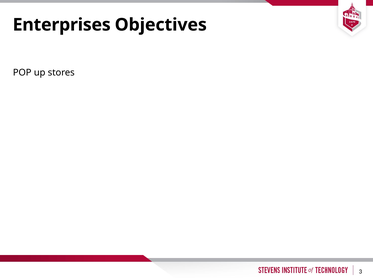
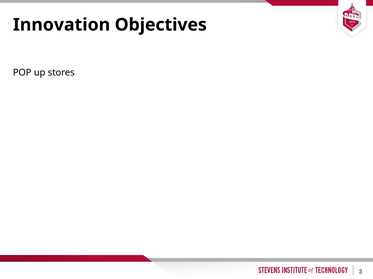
Enterprises: Enterprises -> Innovation
